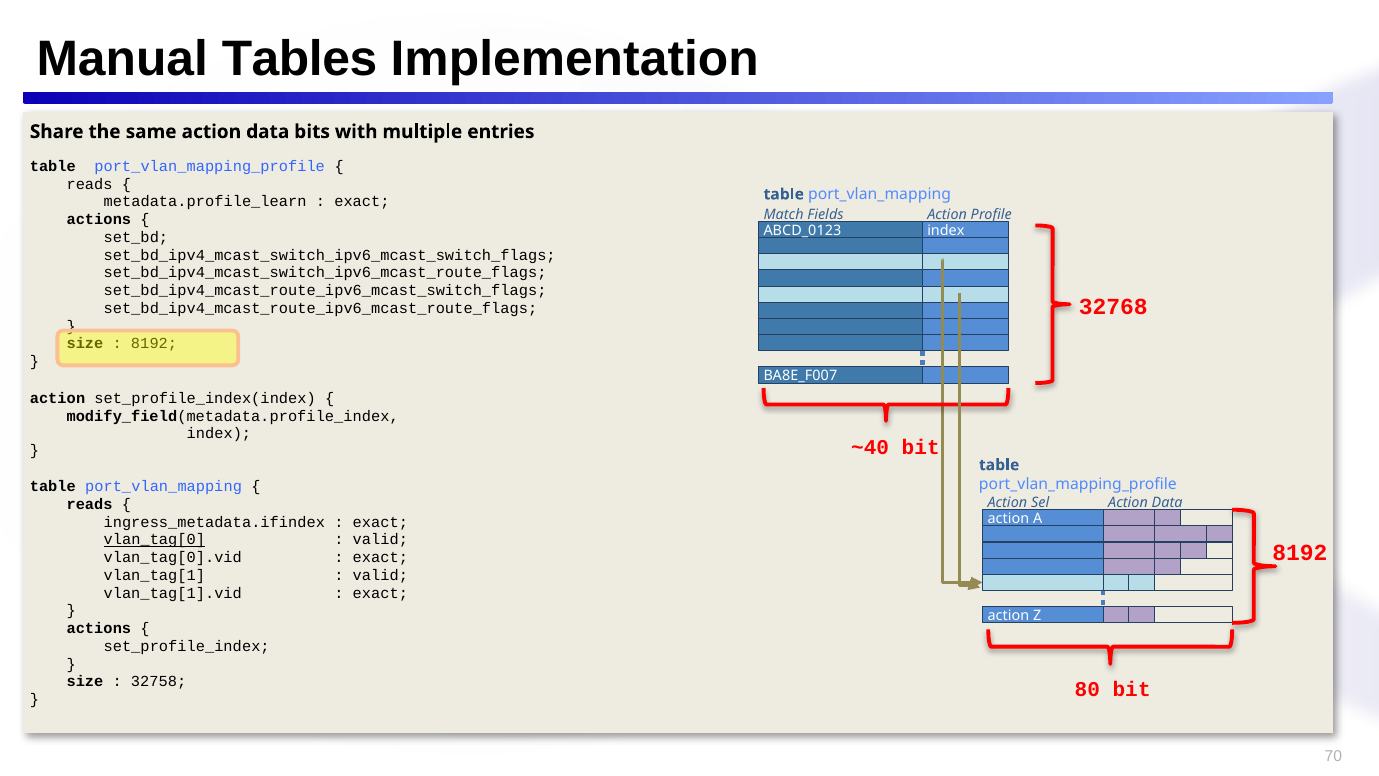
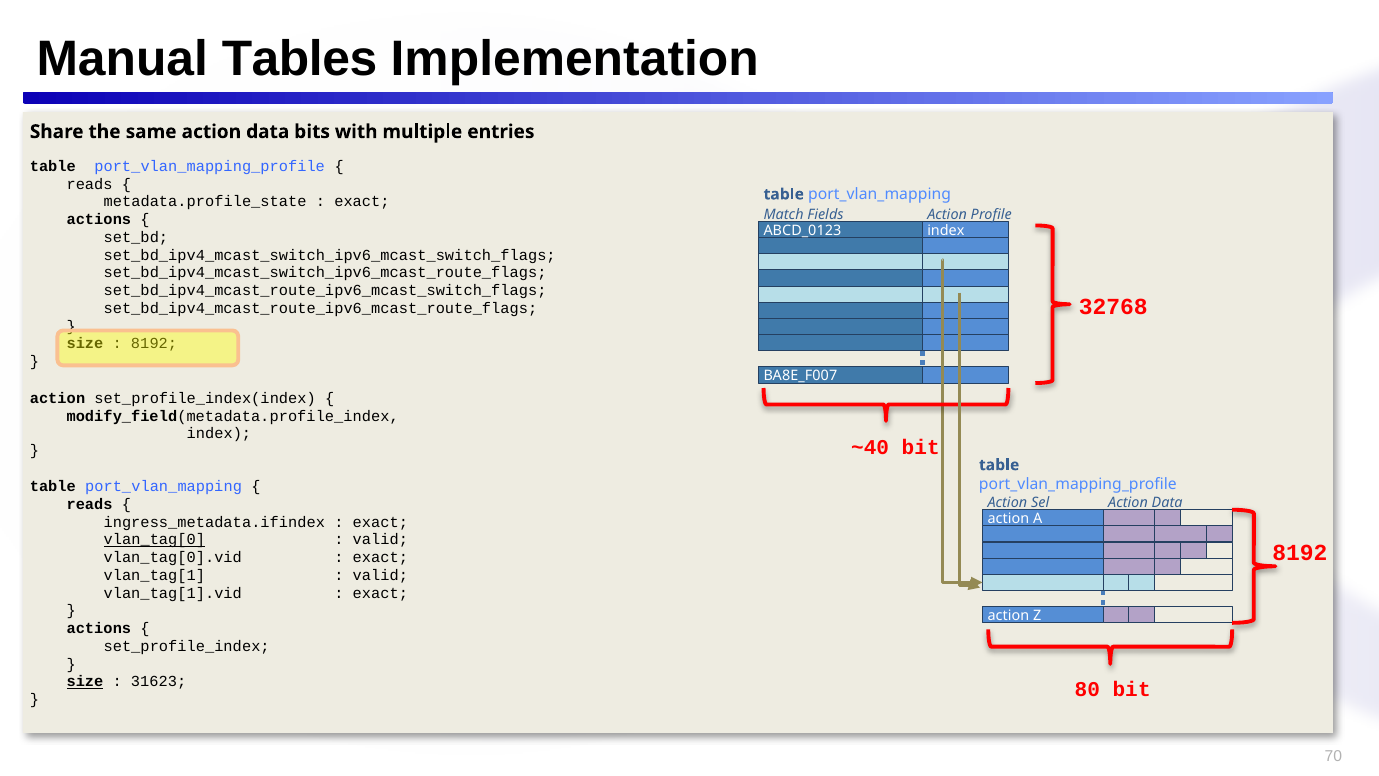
metadata.profile_learn: metadata.profile_learn -> metadata.profile_state
size at (85, 682) underline: none -> present
32758: 32758 -> 31623
